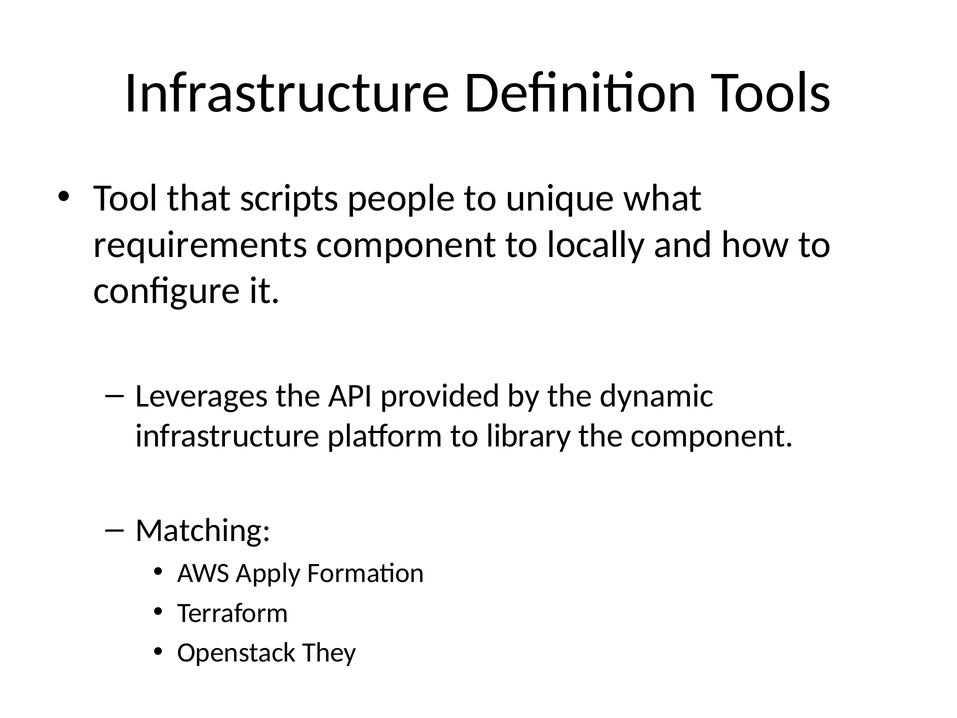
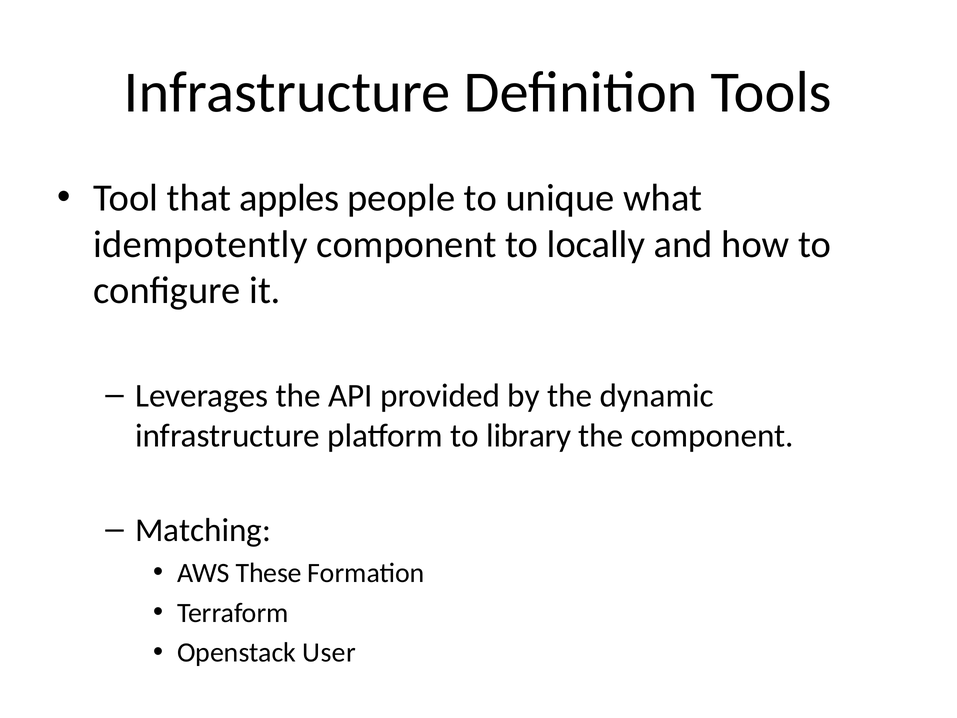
scripts: scripts -> apples
requirements: requirements -> idempotently
Apply: Apply -> These
They: They -> User
